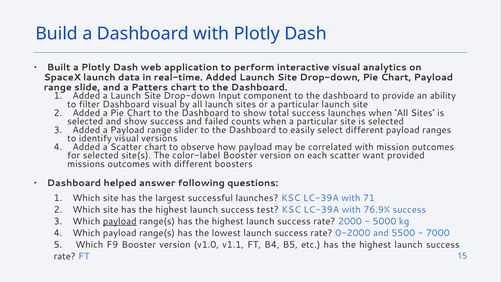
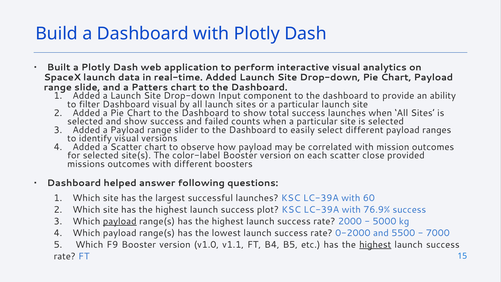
want: want -> close
71: 71 -> 60
test: test -> plot
highest at (375, 244) underline: none -> present
